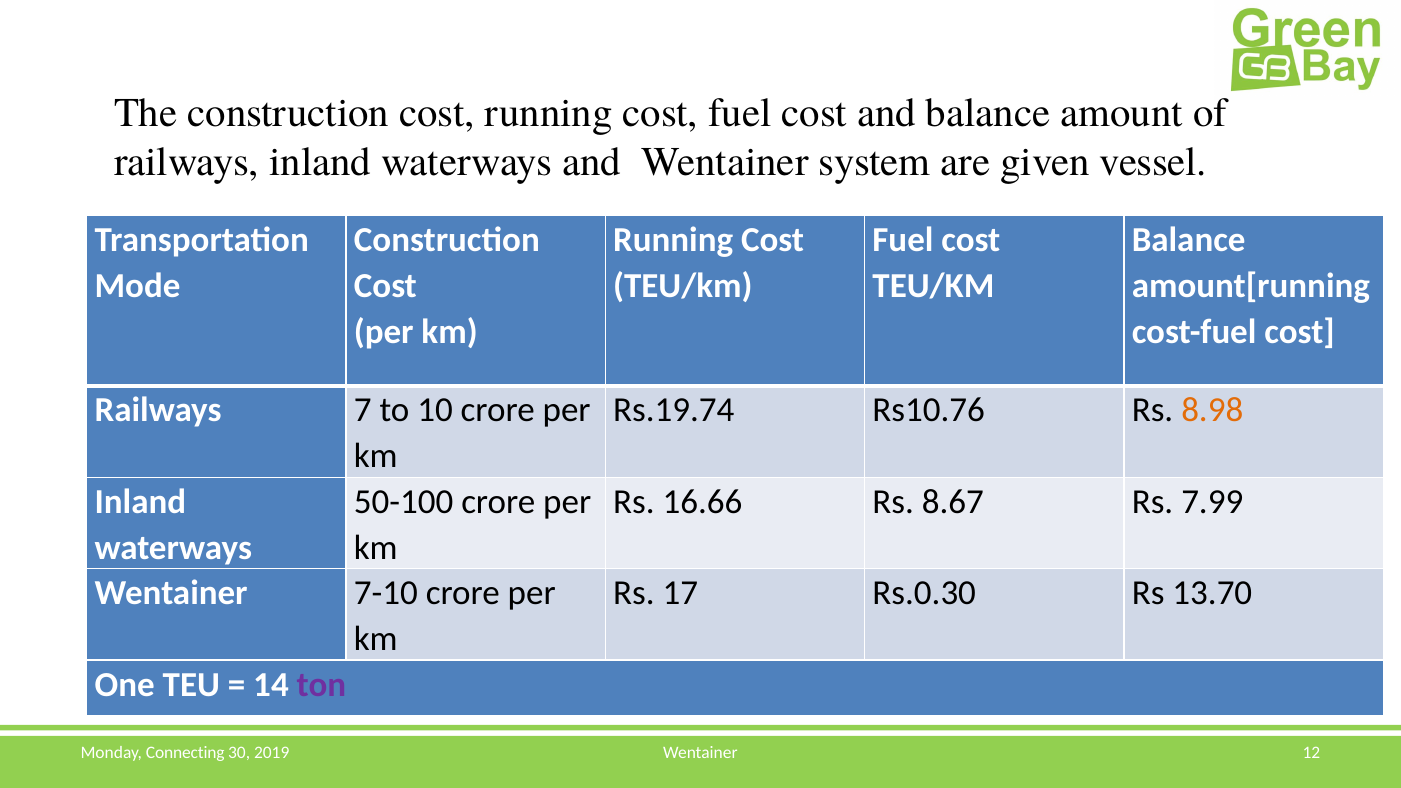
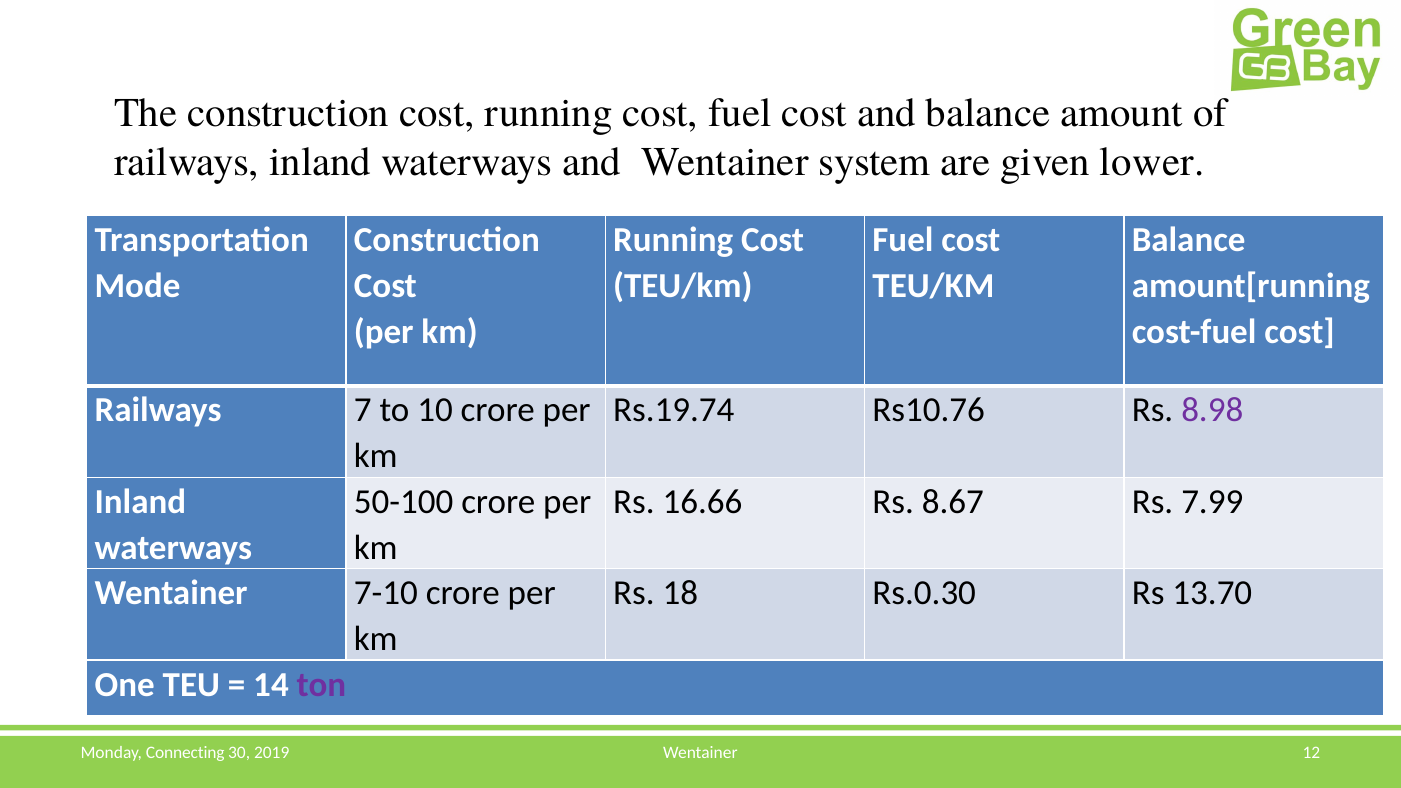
vessel: vessel -> lower
8.98 colour: orange -> purple
17: 17 -> 18
